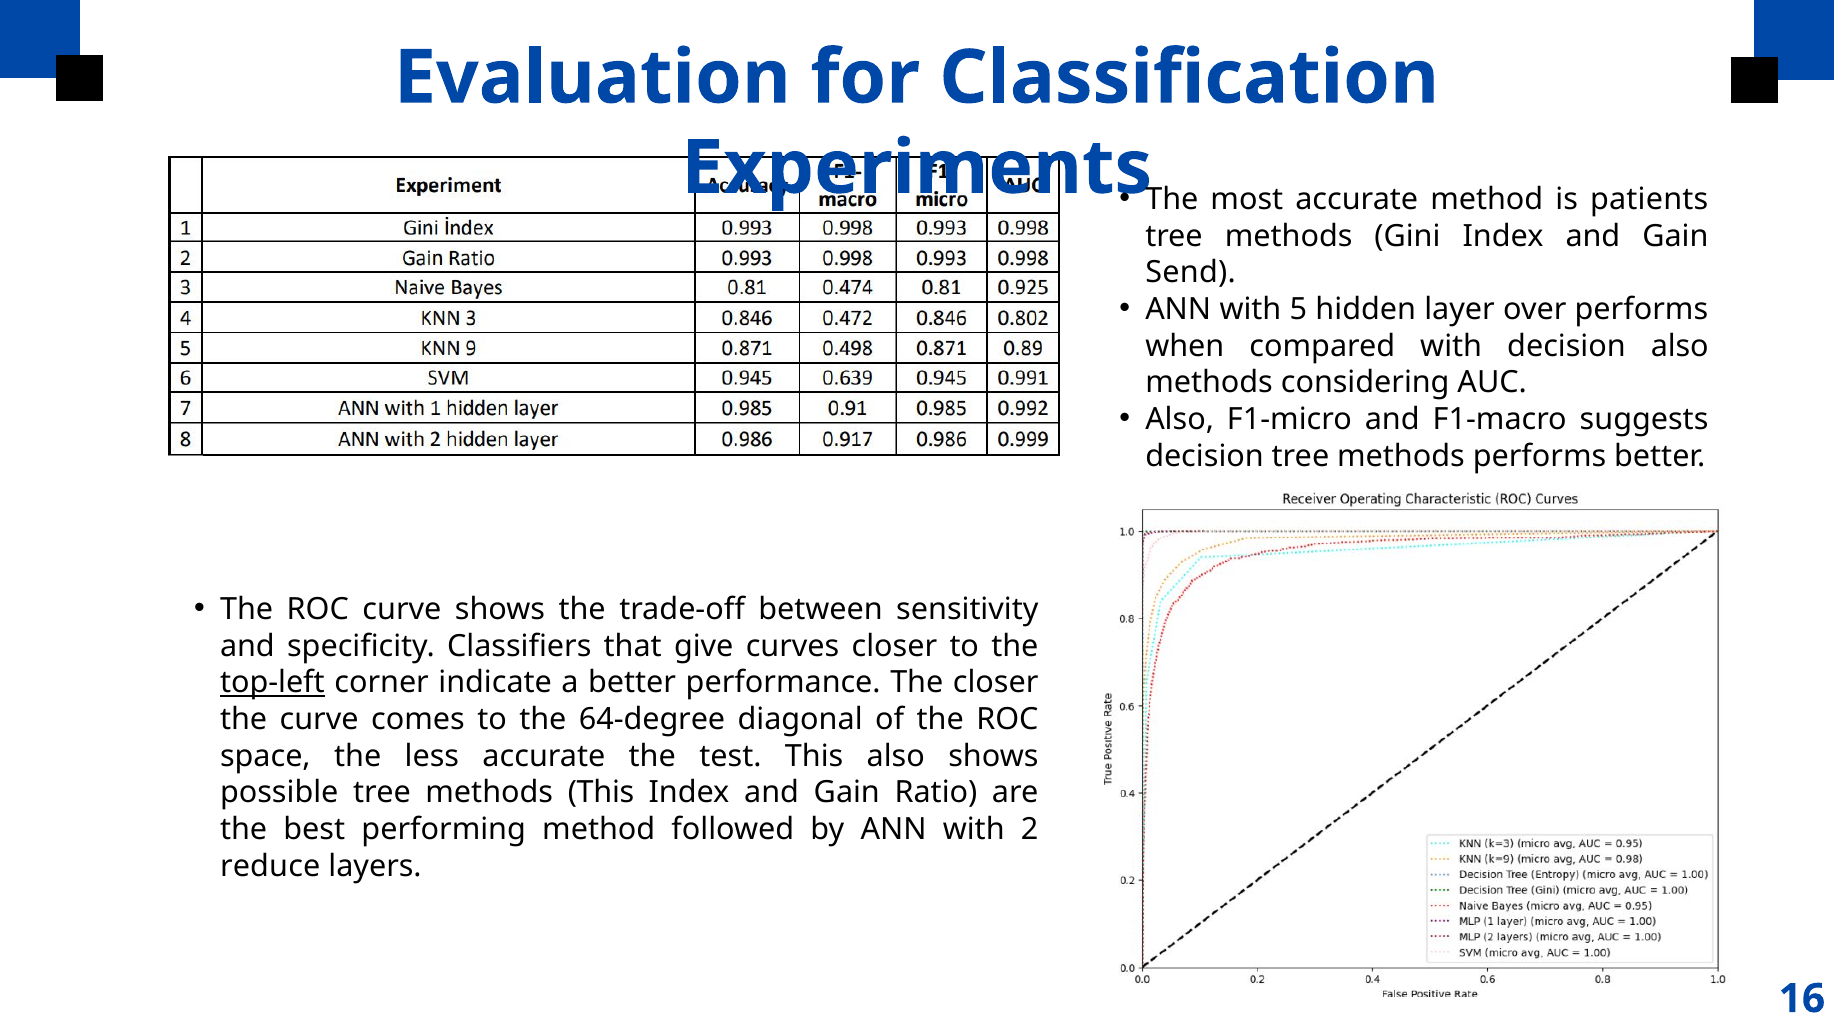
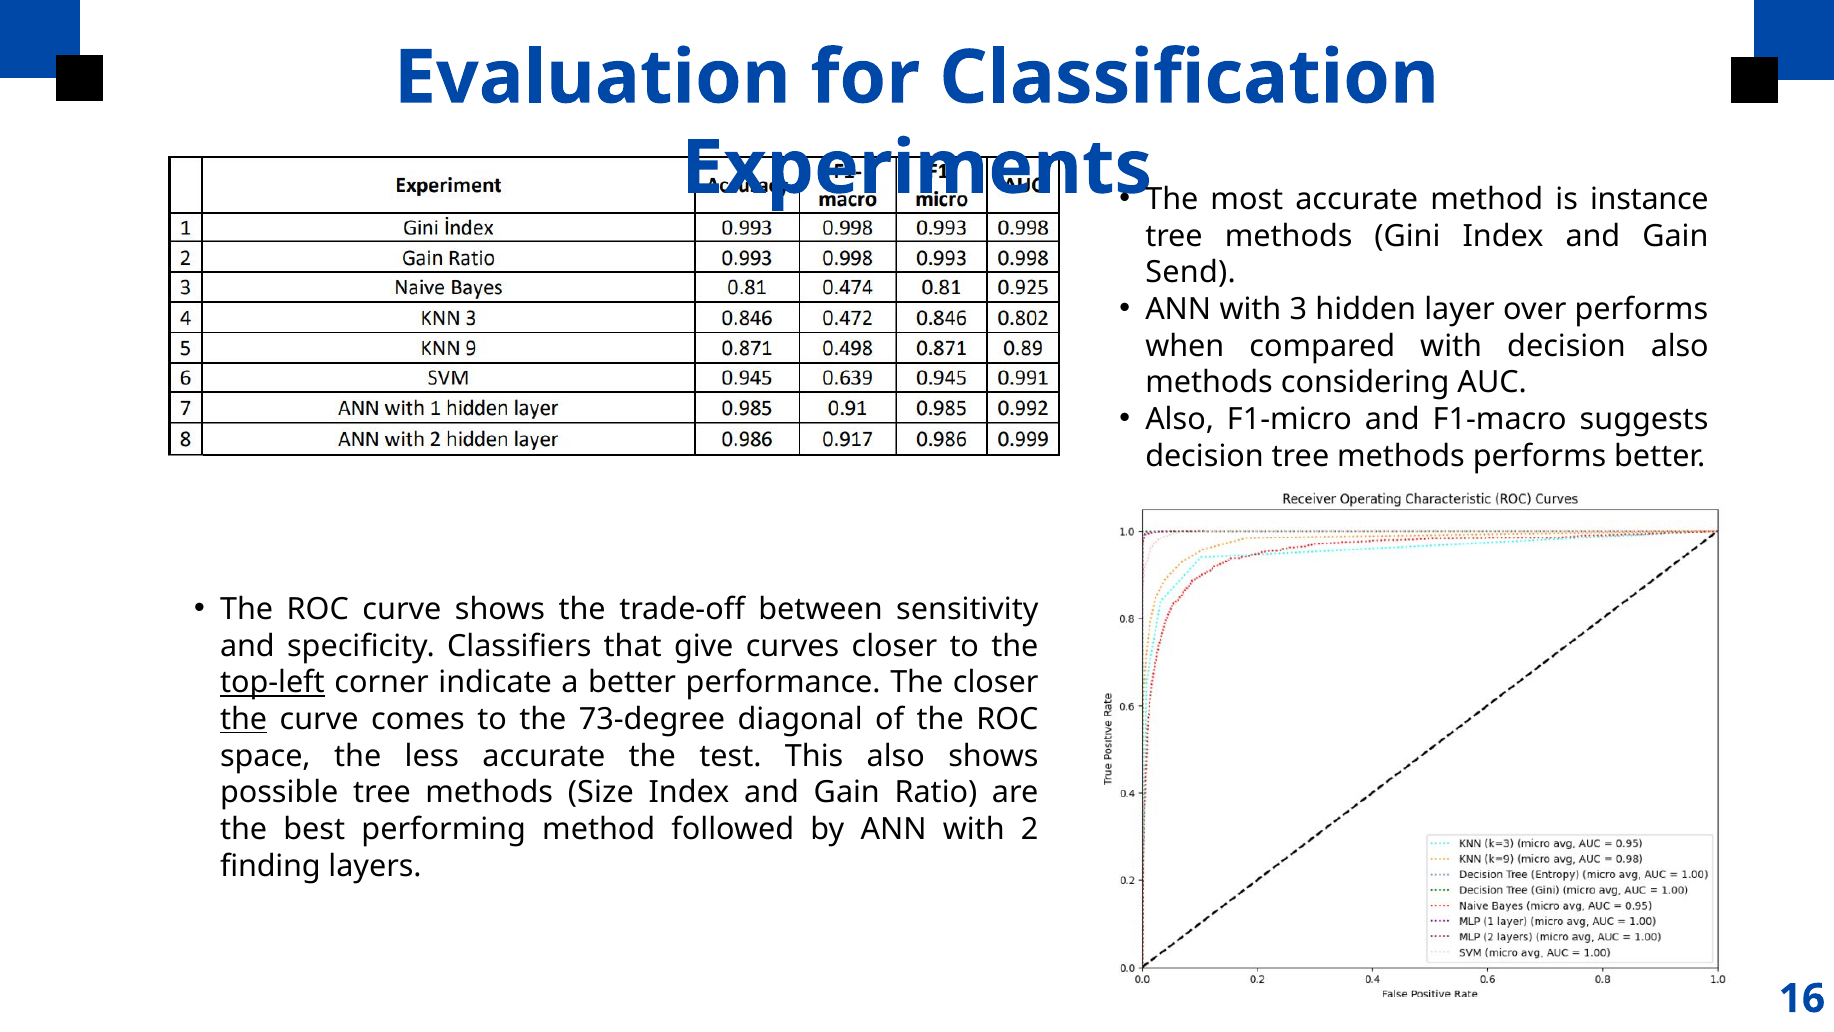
patients: patients -> instance
5: 5 -> 3
the at (244, 719) underline: none -> present
64-degree: 64-degree -> 73-degree
methods This: This -> Size
reduce: reduce -> finding
